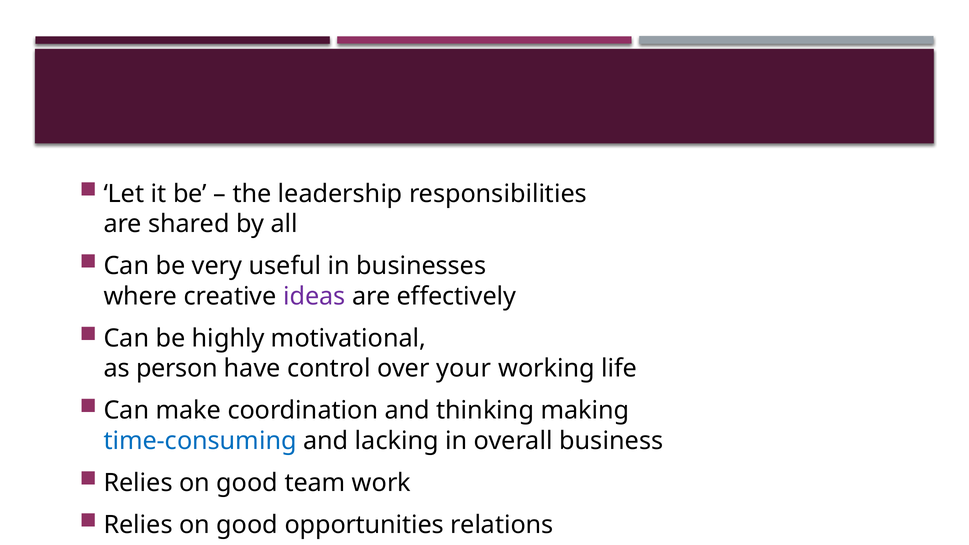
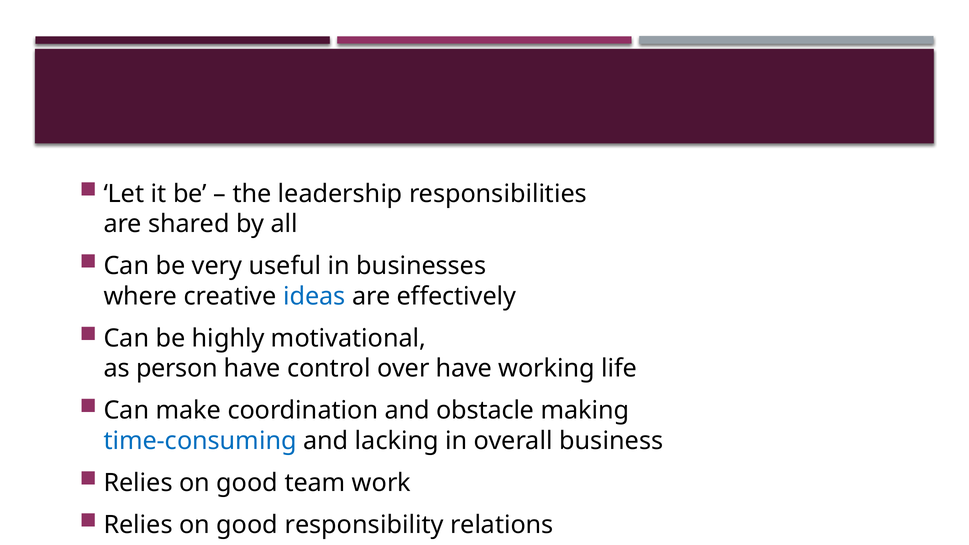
ideas colour: purple -> blue
over your: your -> have
thinking: thinking -> obstacle
opportunities: opportunities -> responsibility
